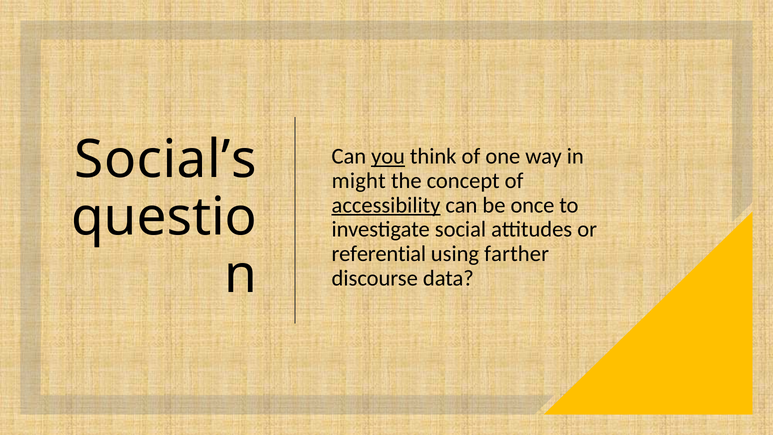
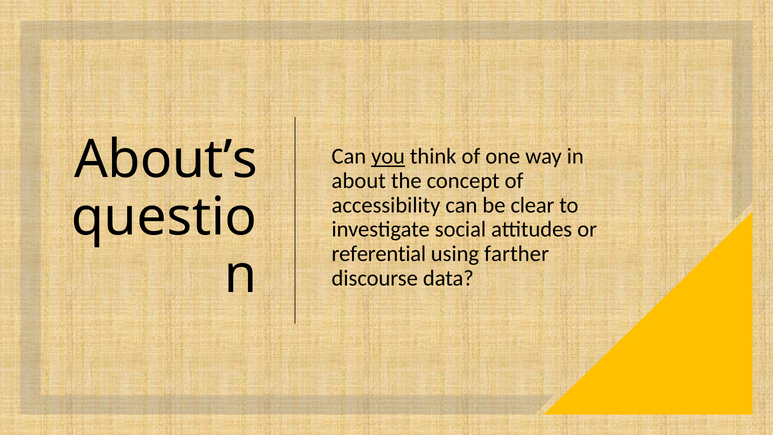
Social’s: Social’s -> About’s
might: might -> about
accessibility underline: present -> none
once: once -> clear
